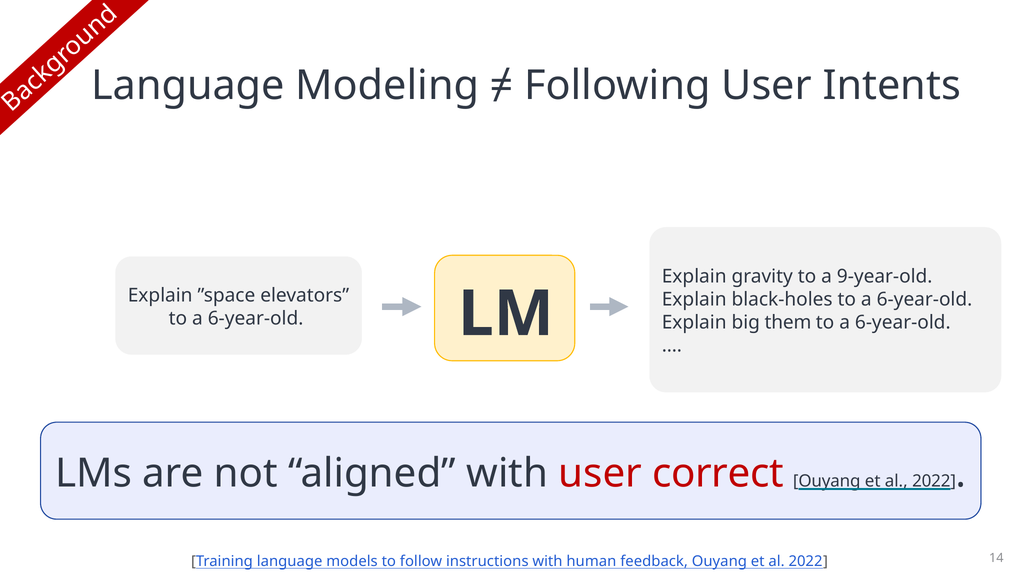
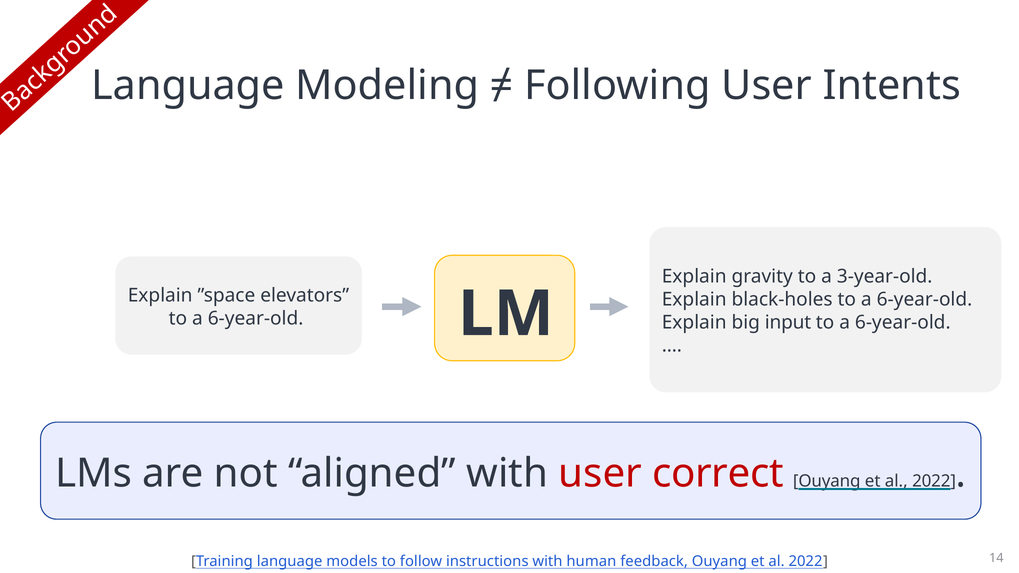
9-year-old: 9-year-old -> 3-year-old
them: them -> input
